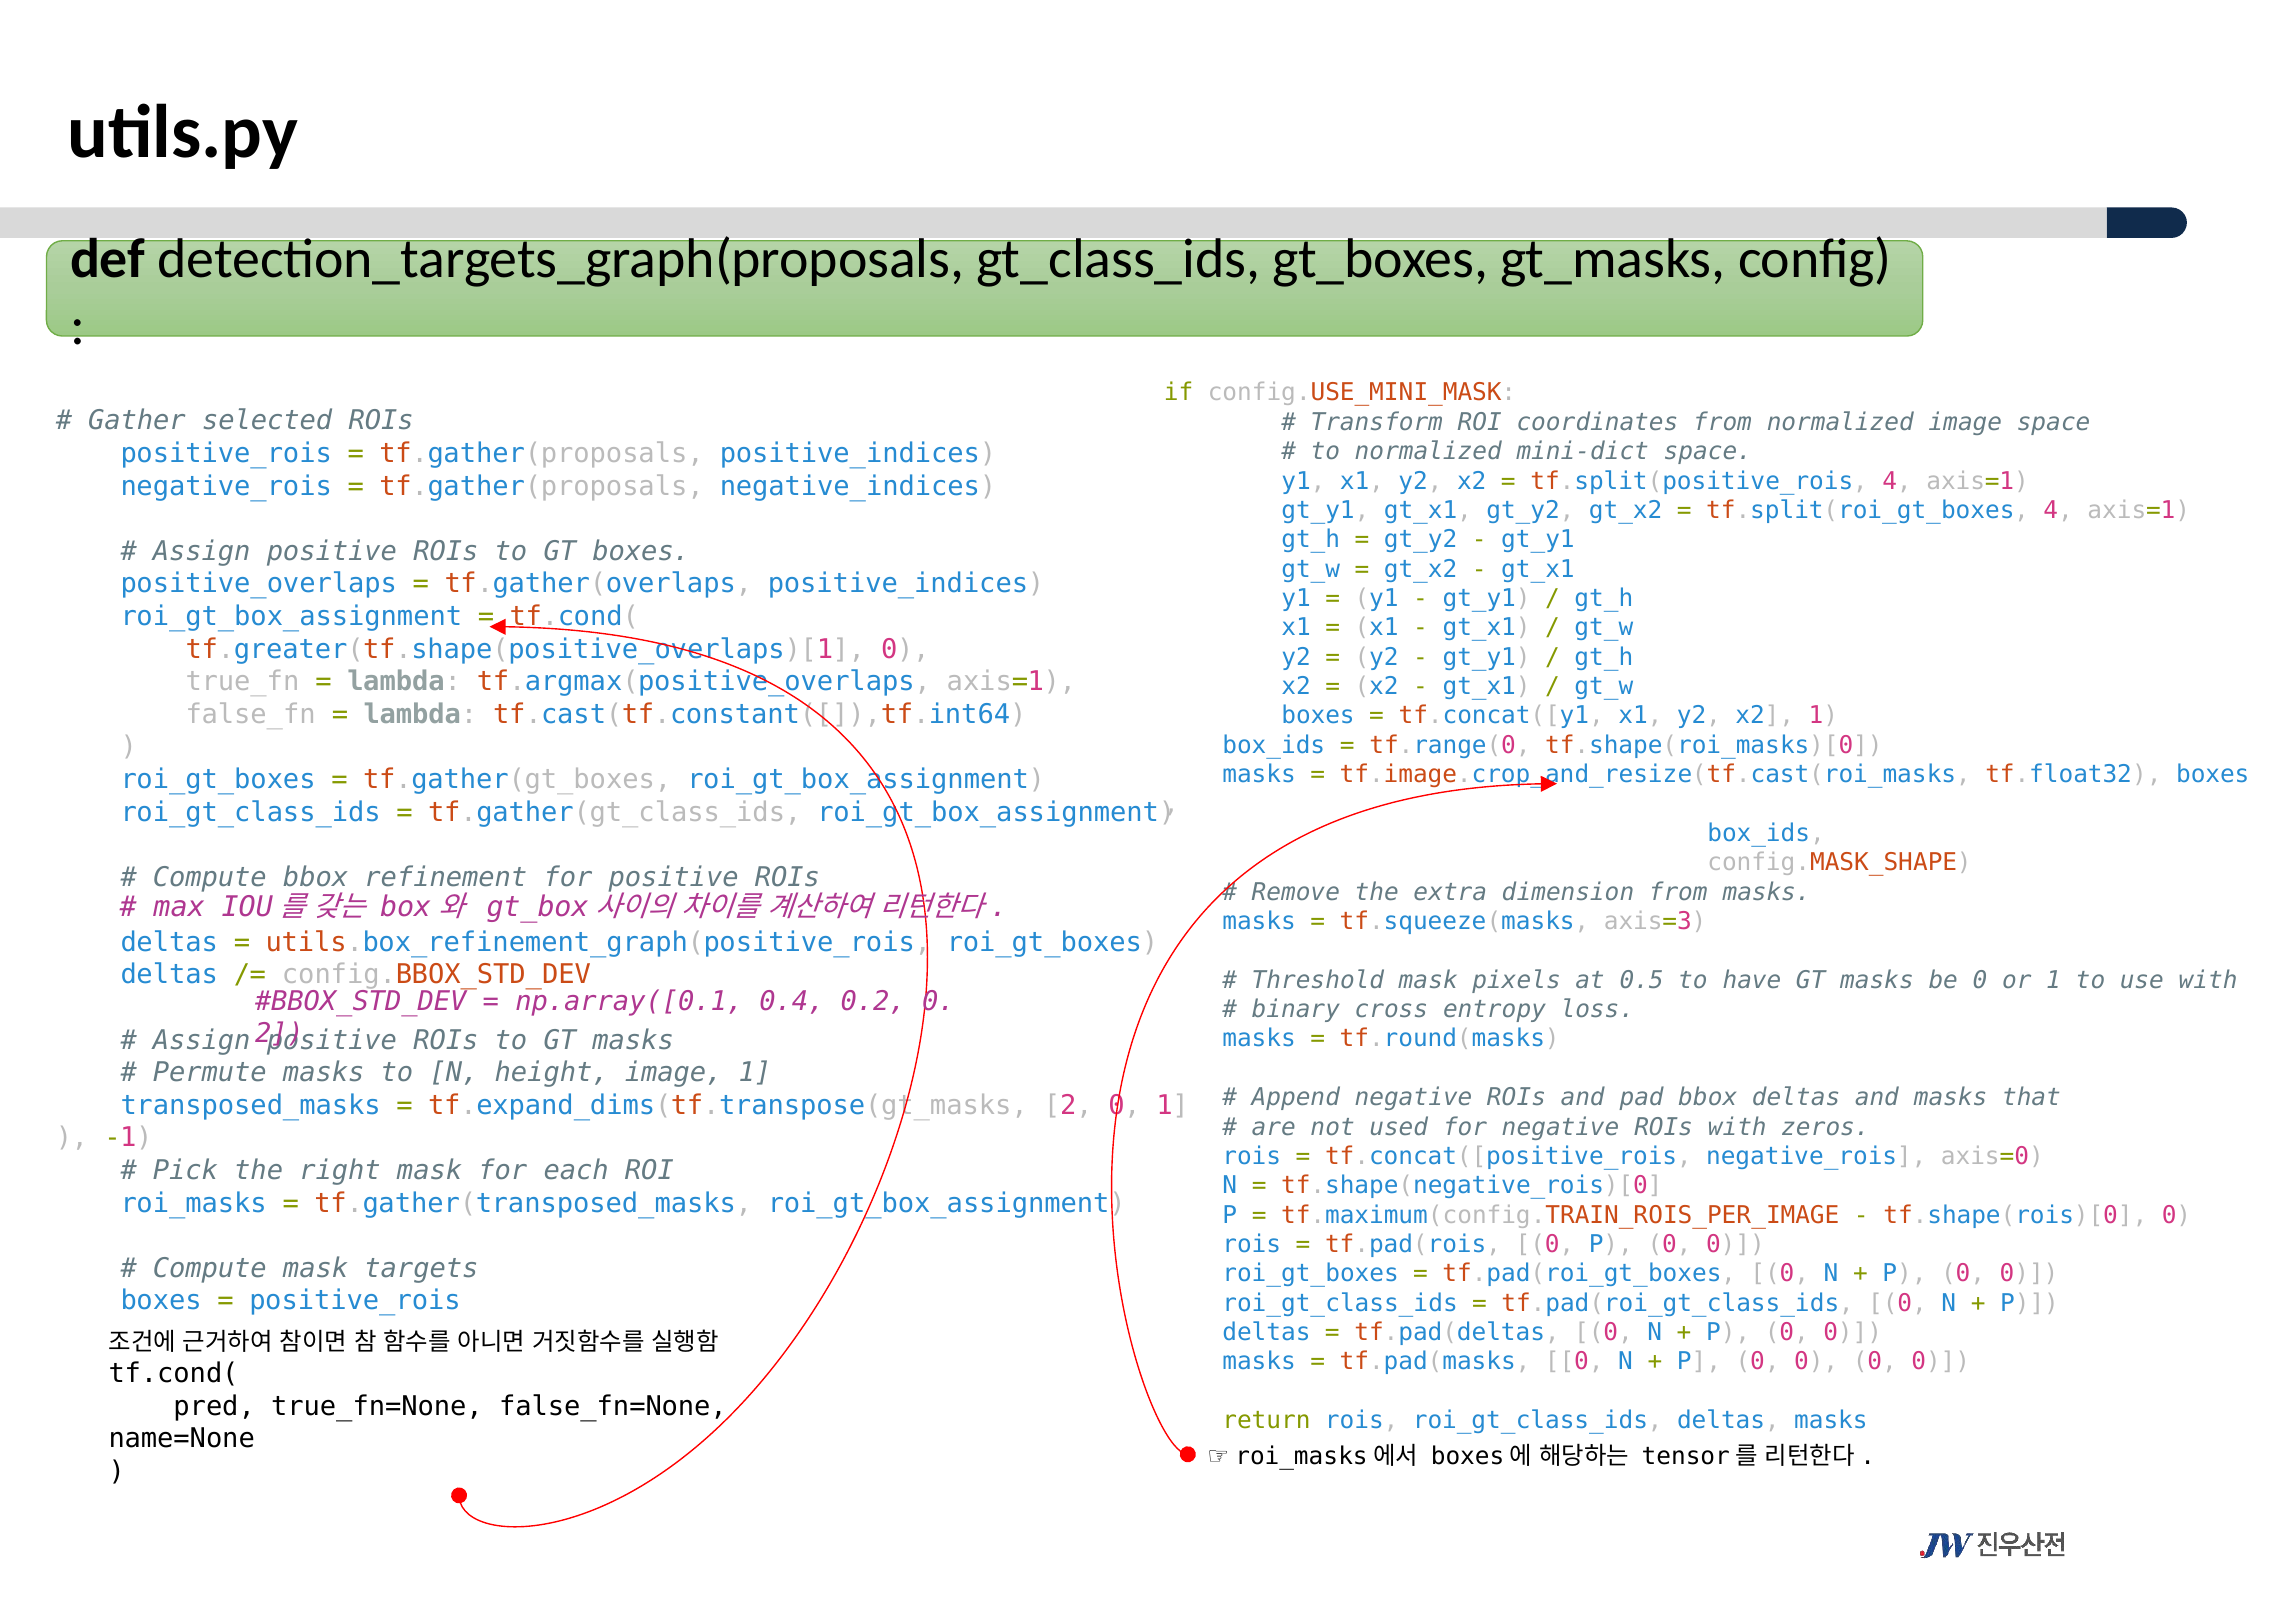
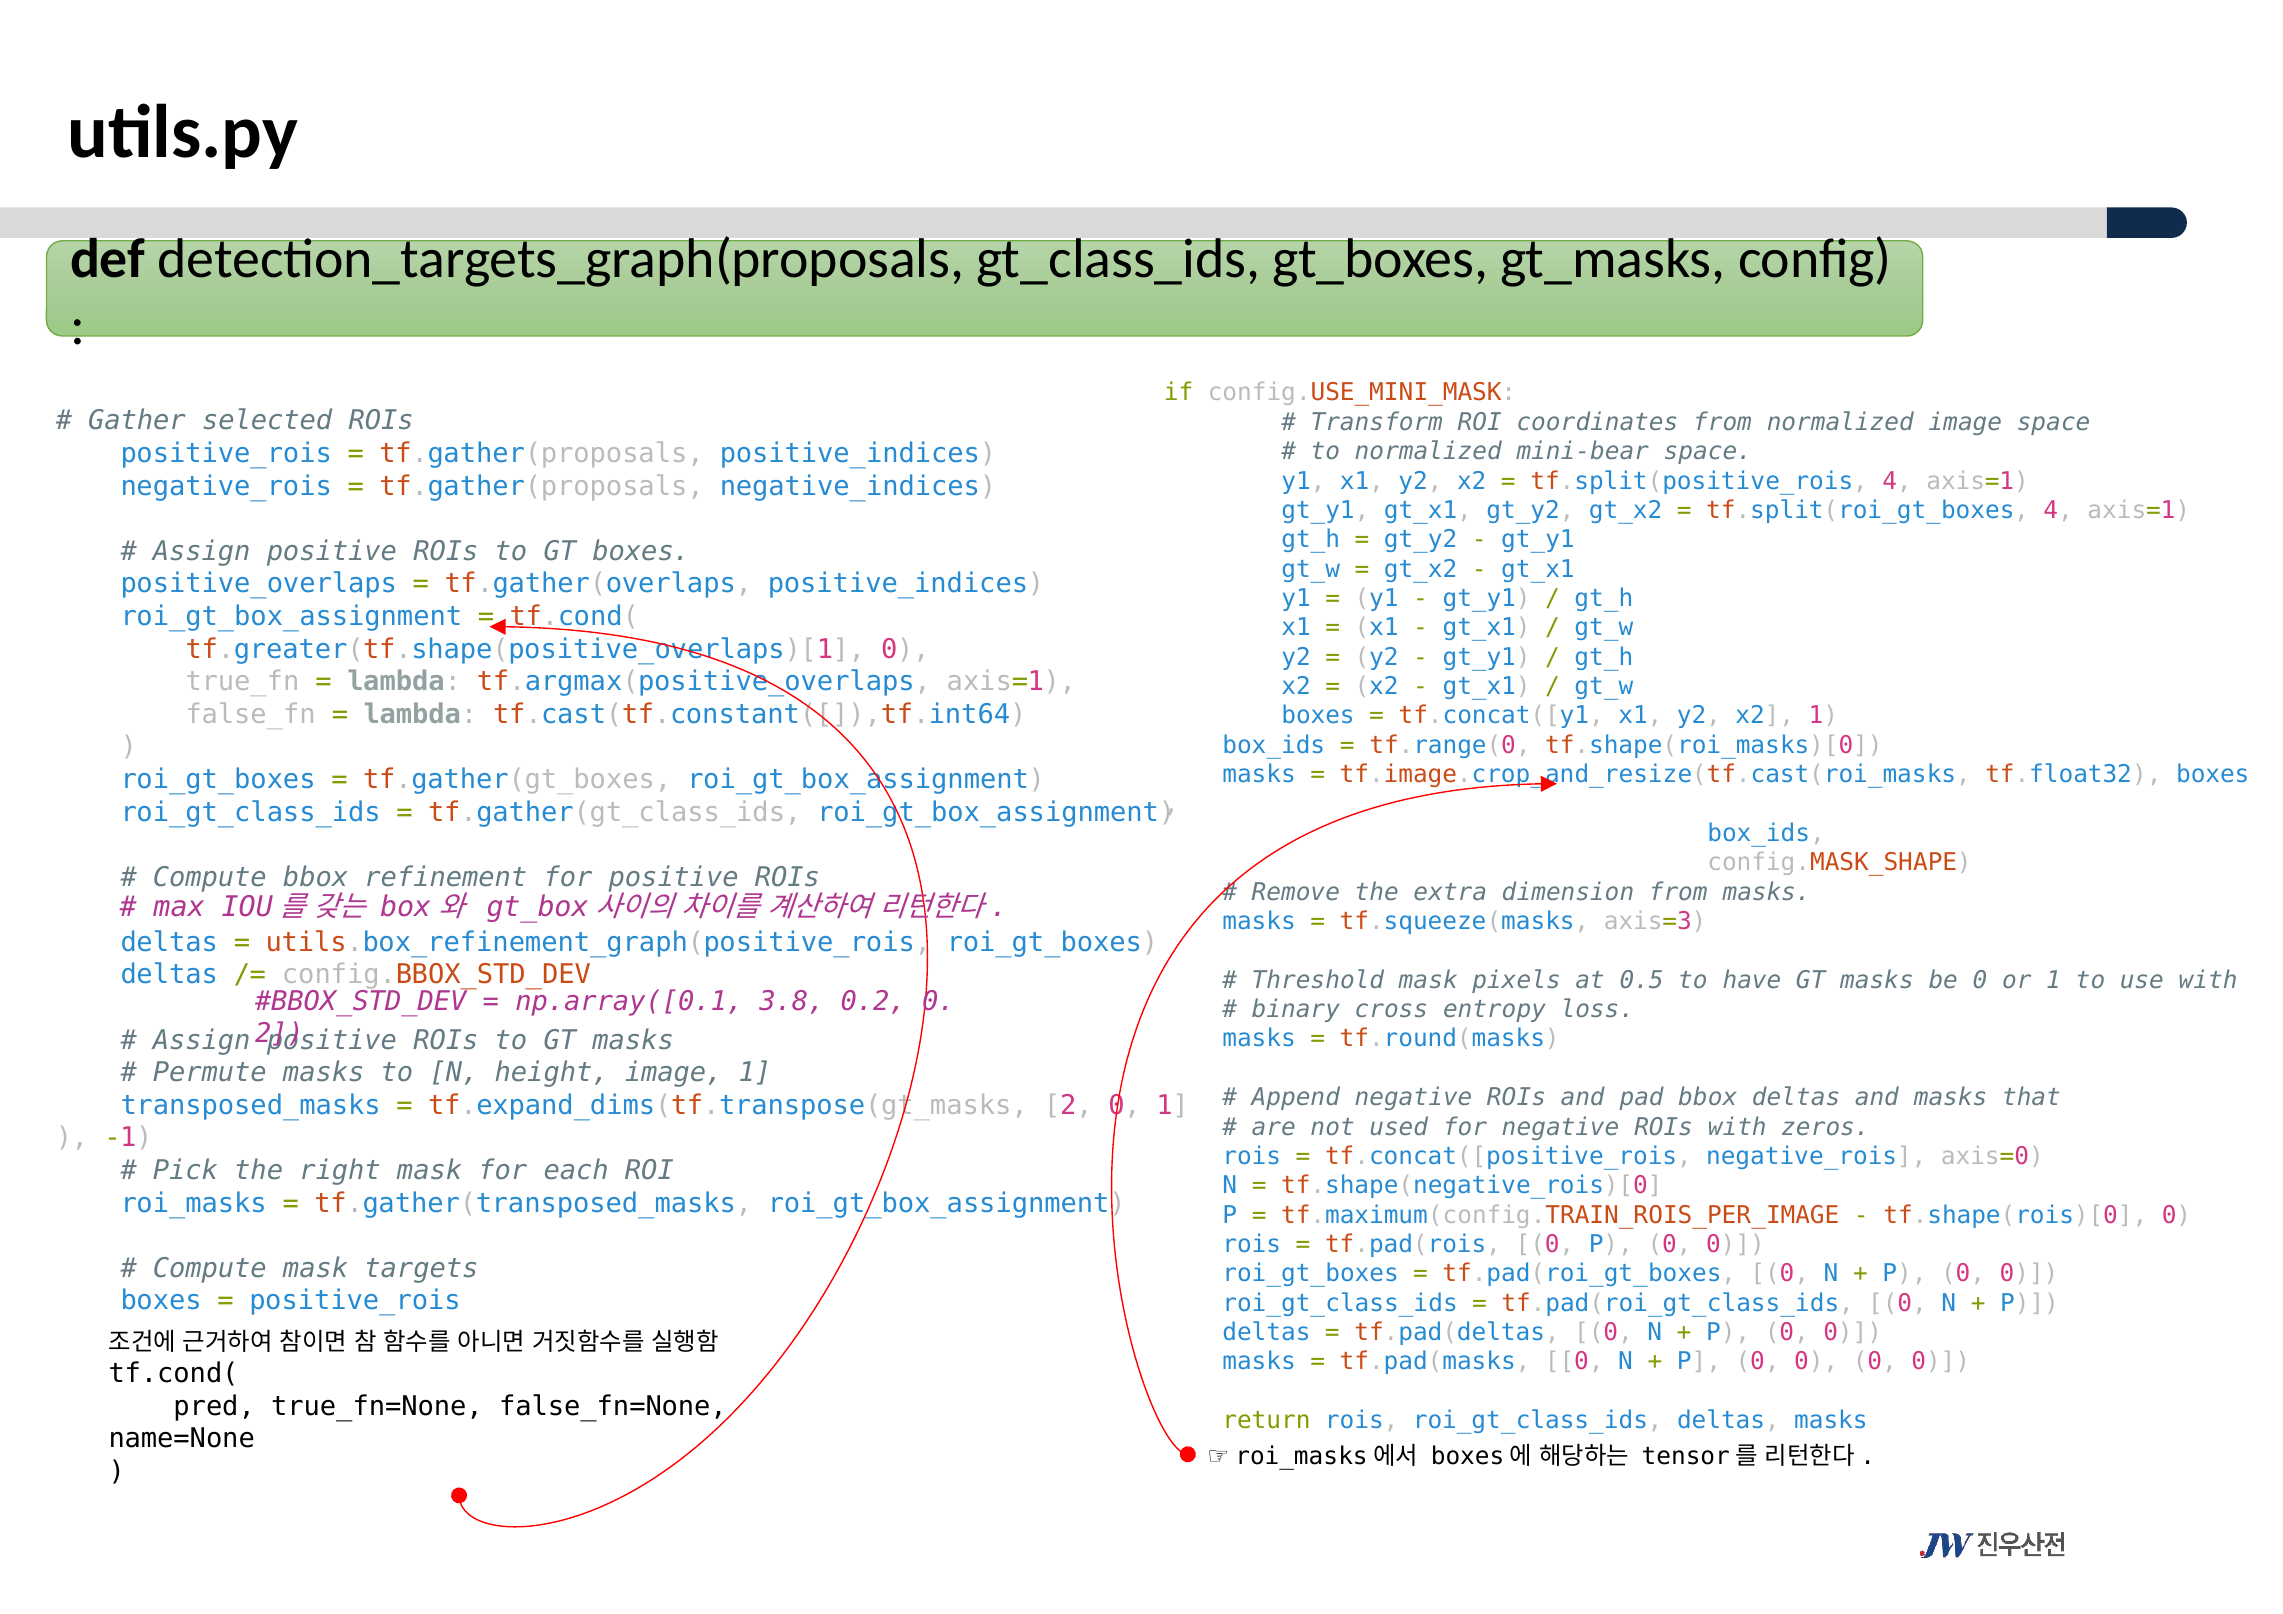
mini-dict: mini-dict -> mini-bear
0.4: 0.4 -> 3.8
